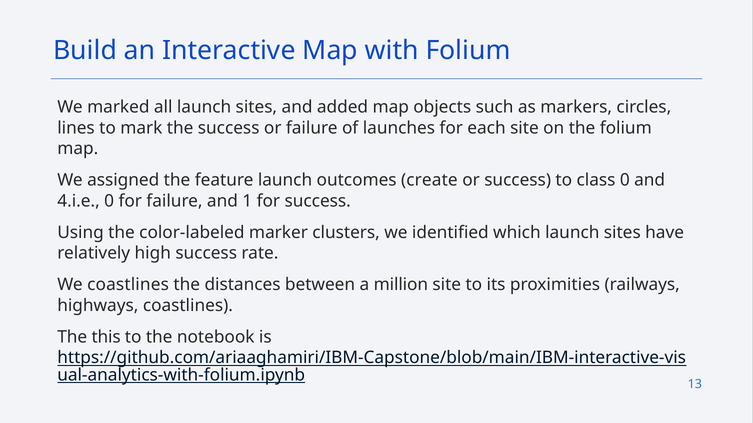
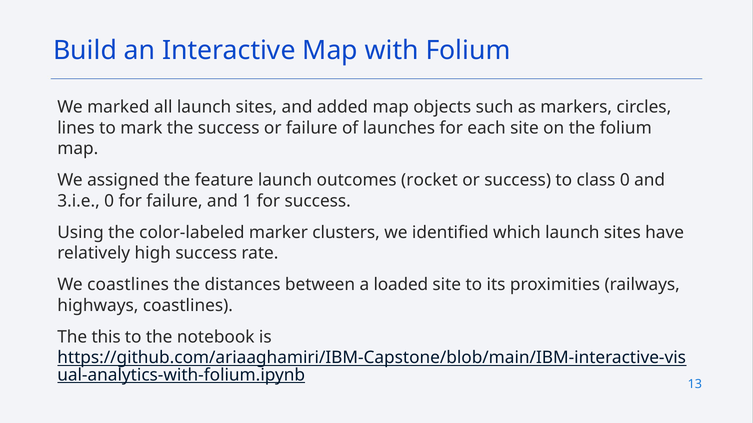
create: create -> rocket
4.i.e: 4.i.e -> 3.i.e
million: million -> loaded
